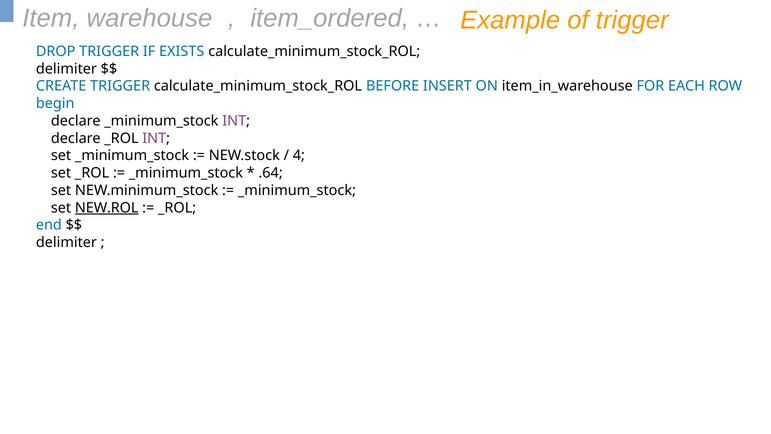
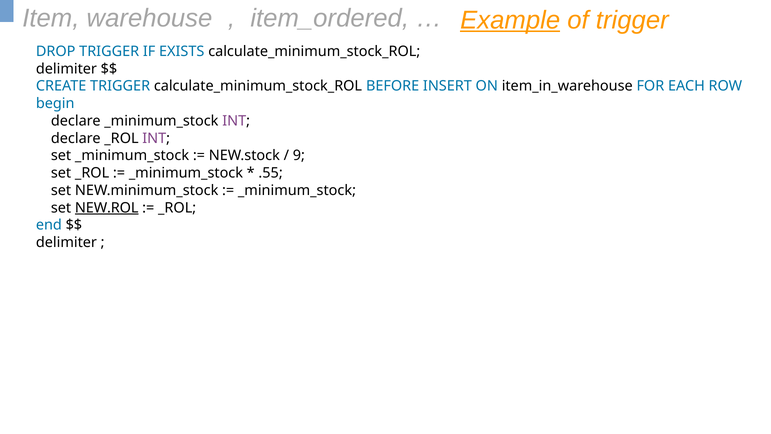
Example underline: none -> present
4: 4 -> 9
.64: .64 -> .55
